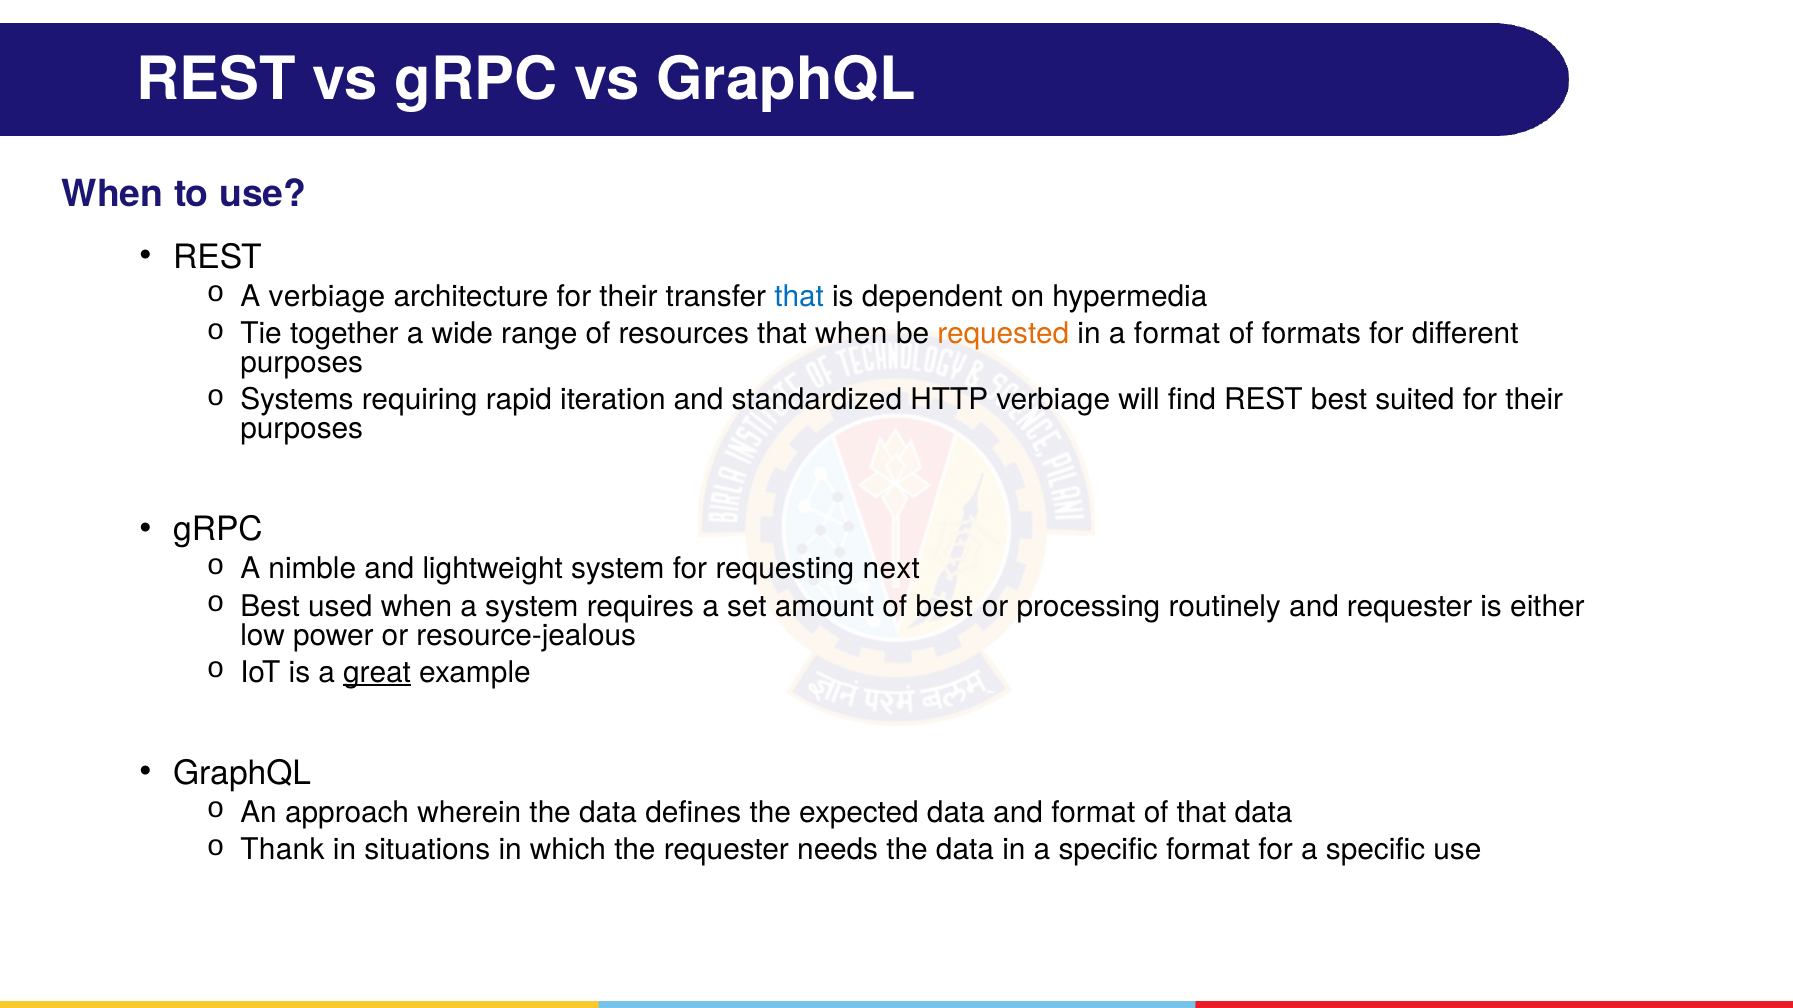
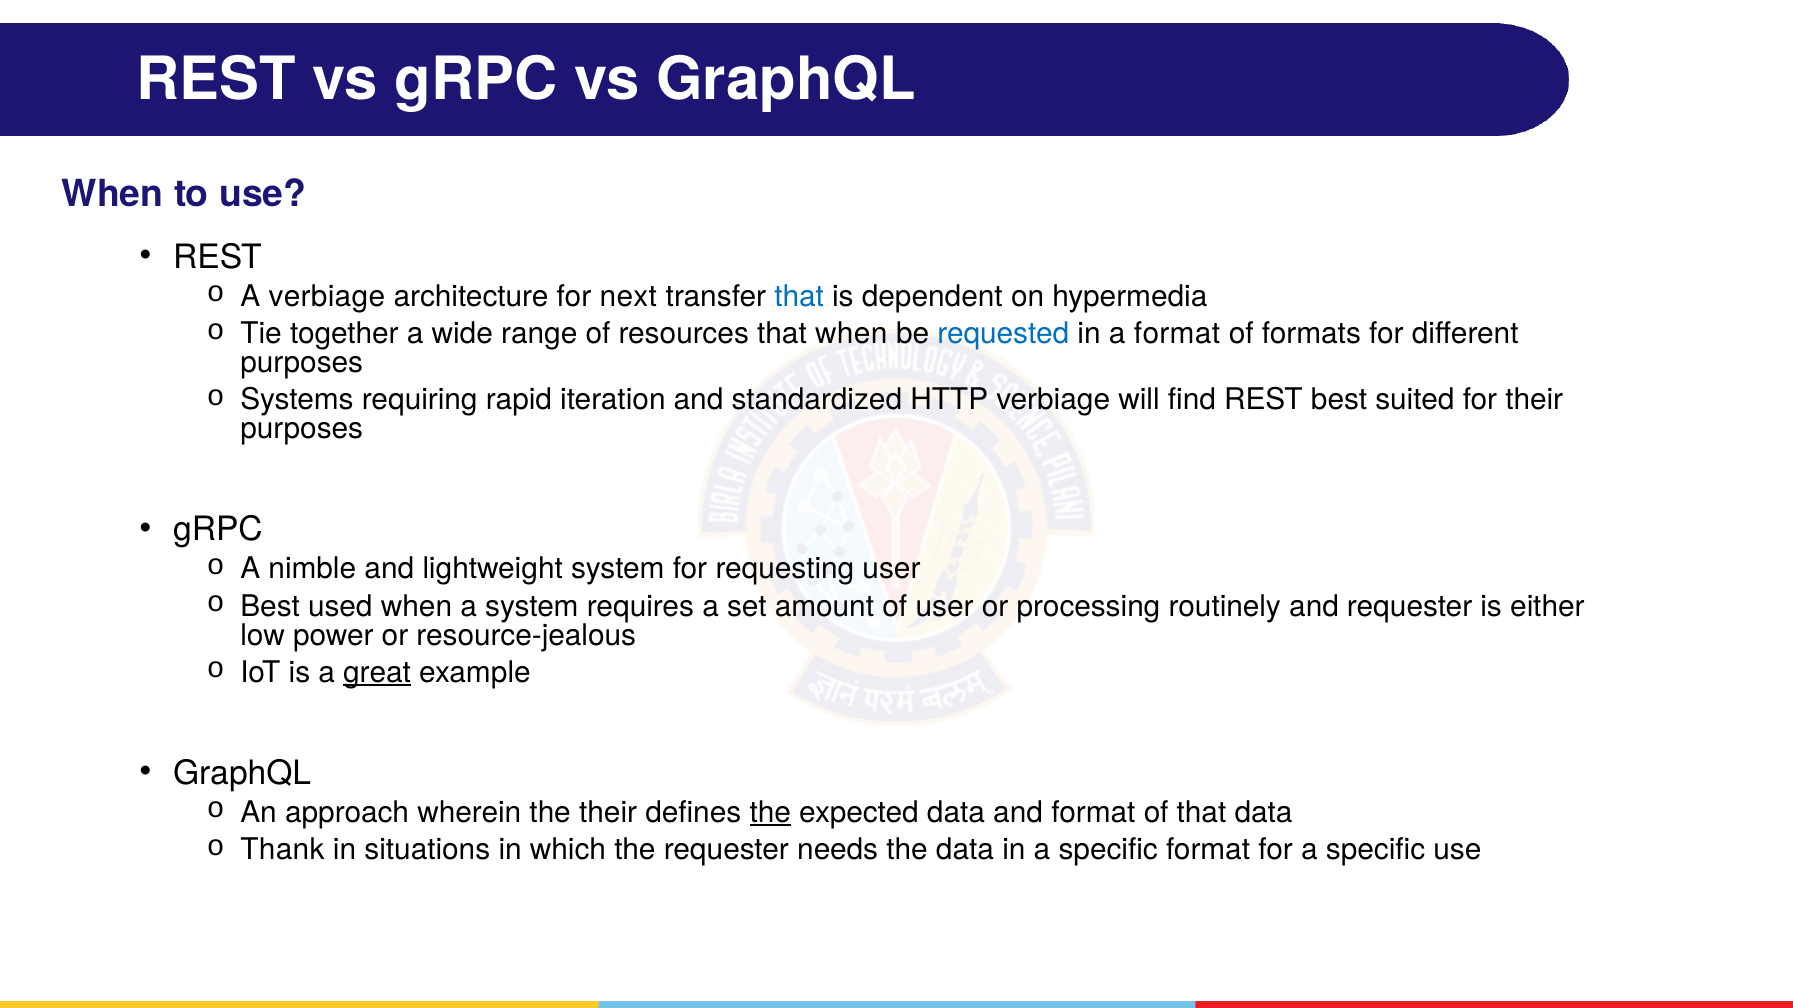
architecture for their: their -> next
requested colour: orange -> blue
requesting next: next -> user
of best: best -> user
wherein the data: data -> their
the at (770, 813) underline: none -> present
